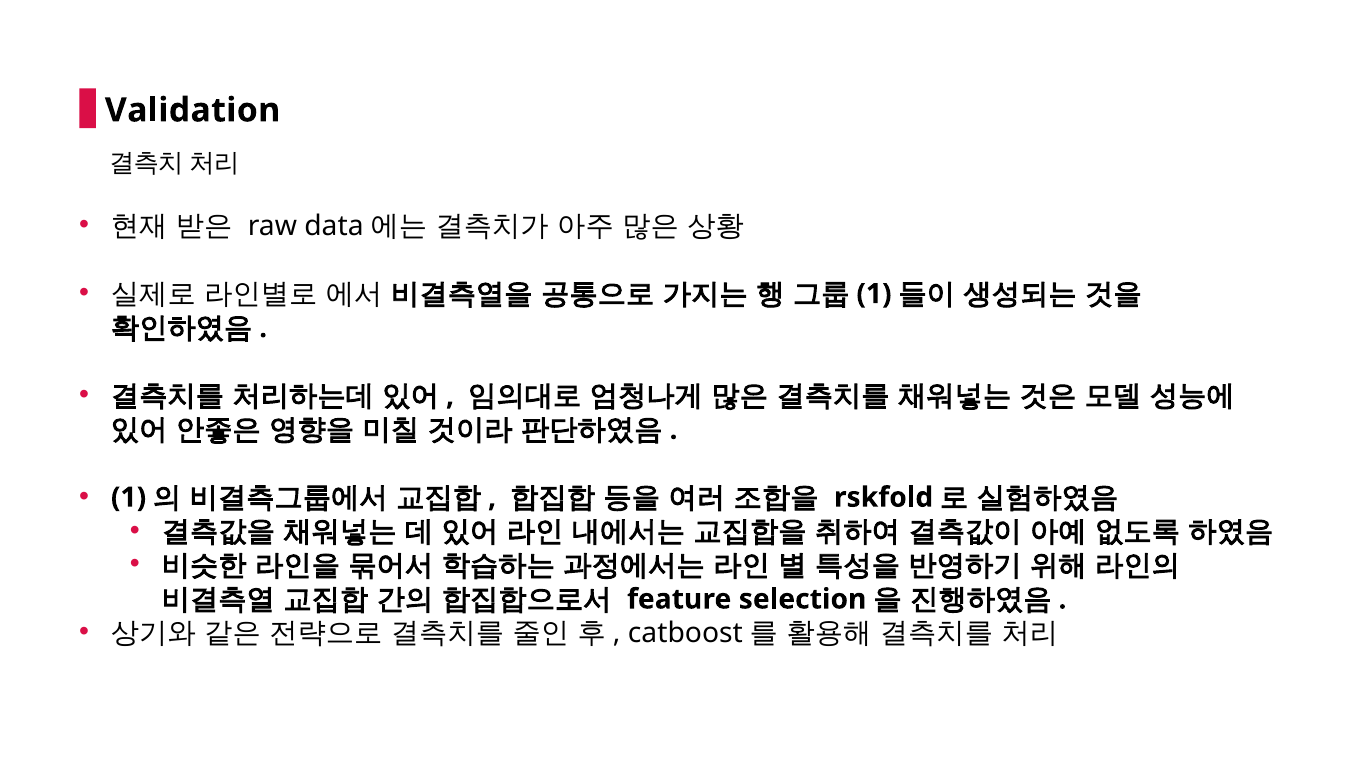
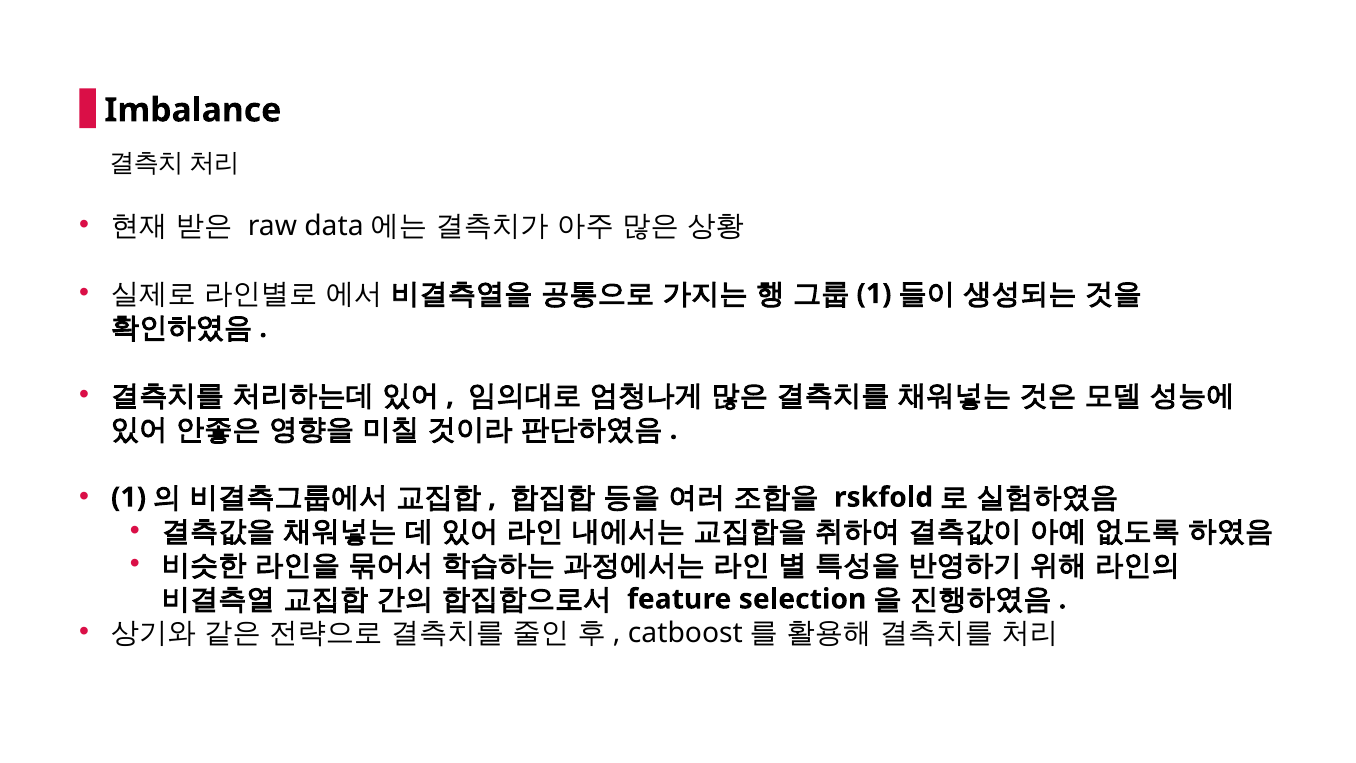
Validation: Validation -> Imbalance
